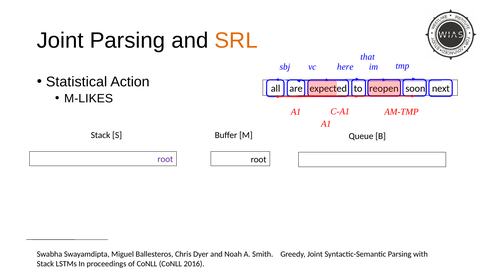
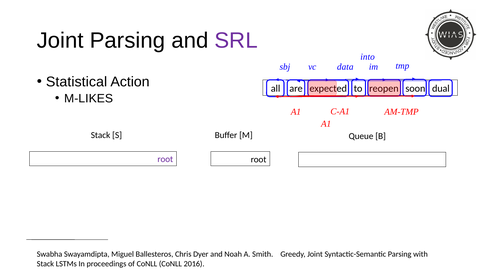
SRL colour: orange -> purple
that: that -> into
here: here -> data
next: next -> dual
